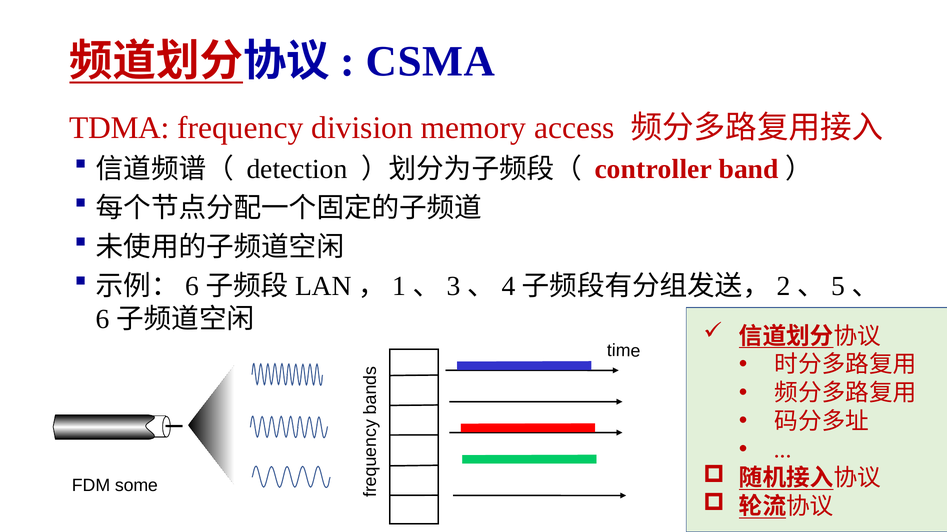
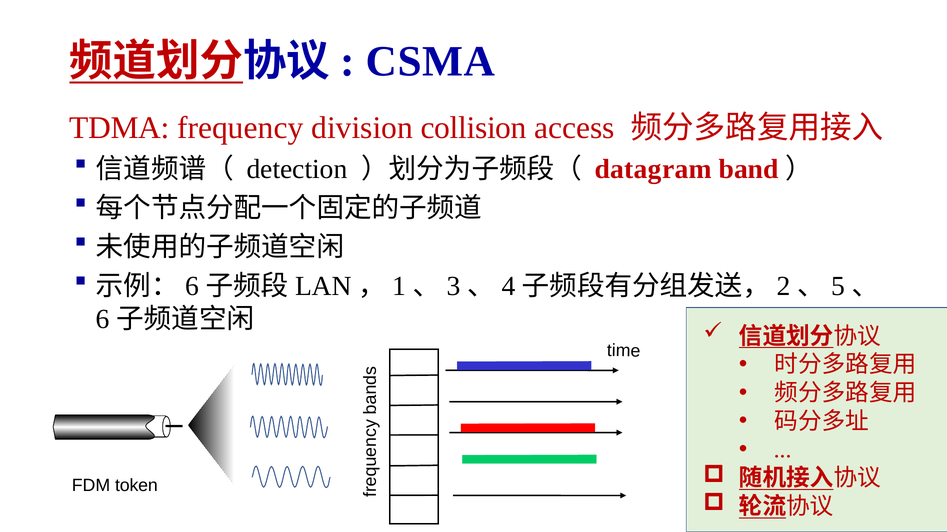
memory: memory -> collision
controller: controller -> datagram
some: some -> token
